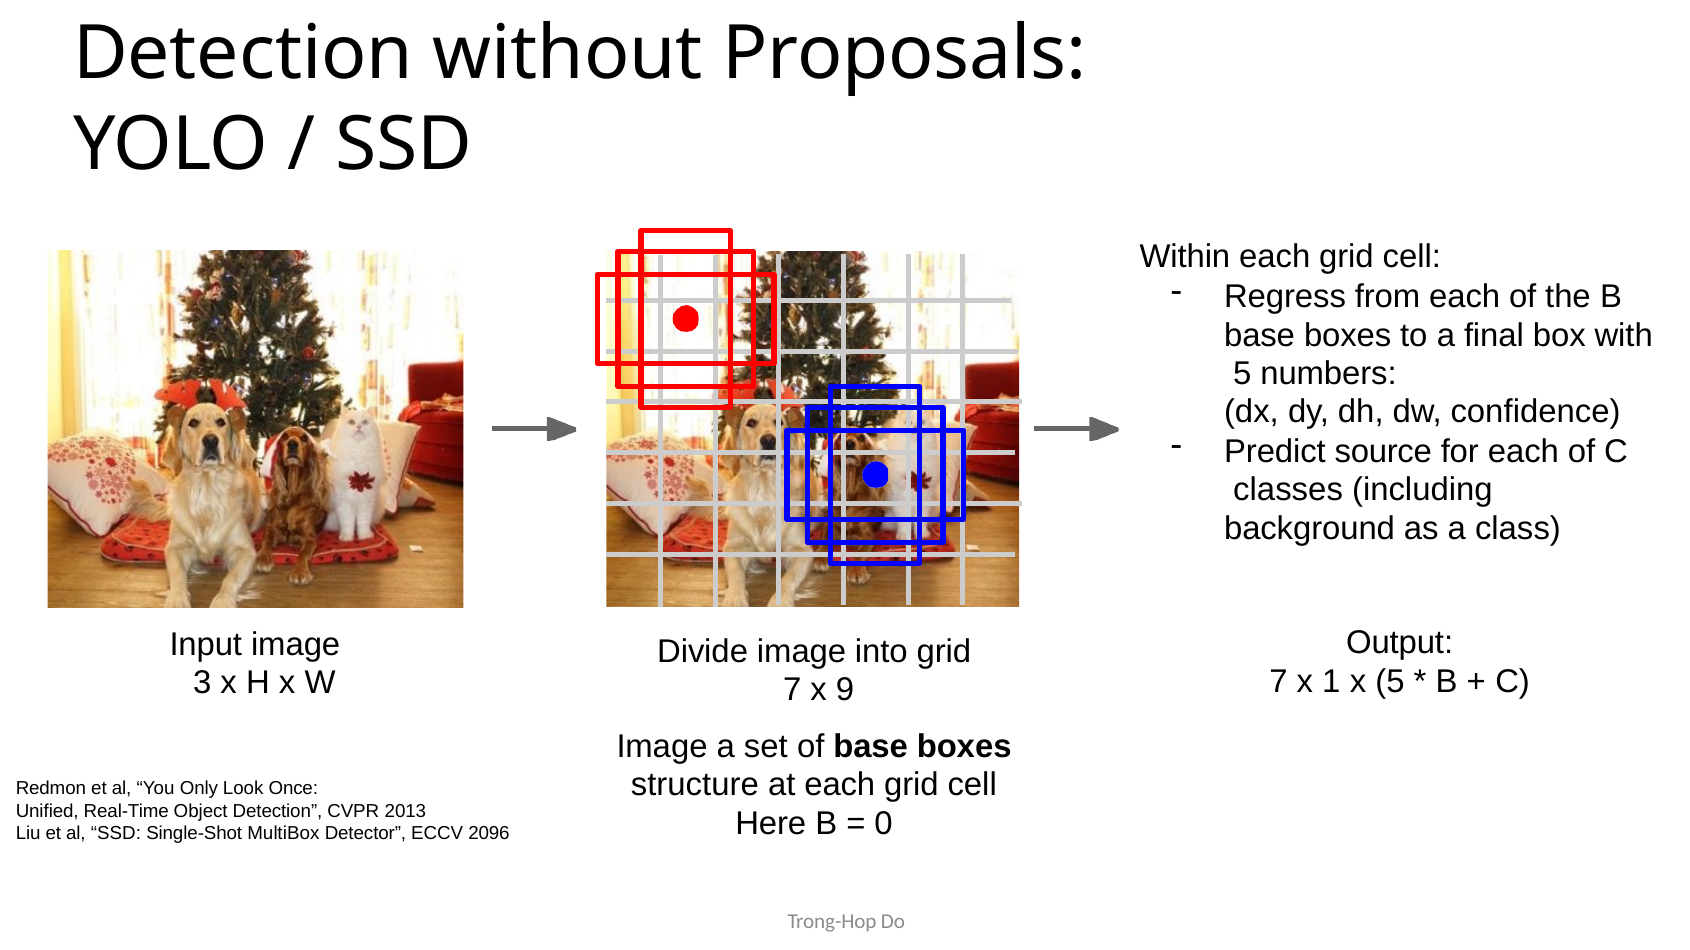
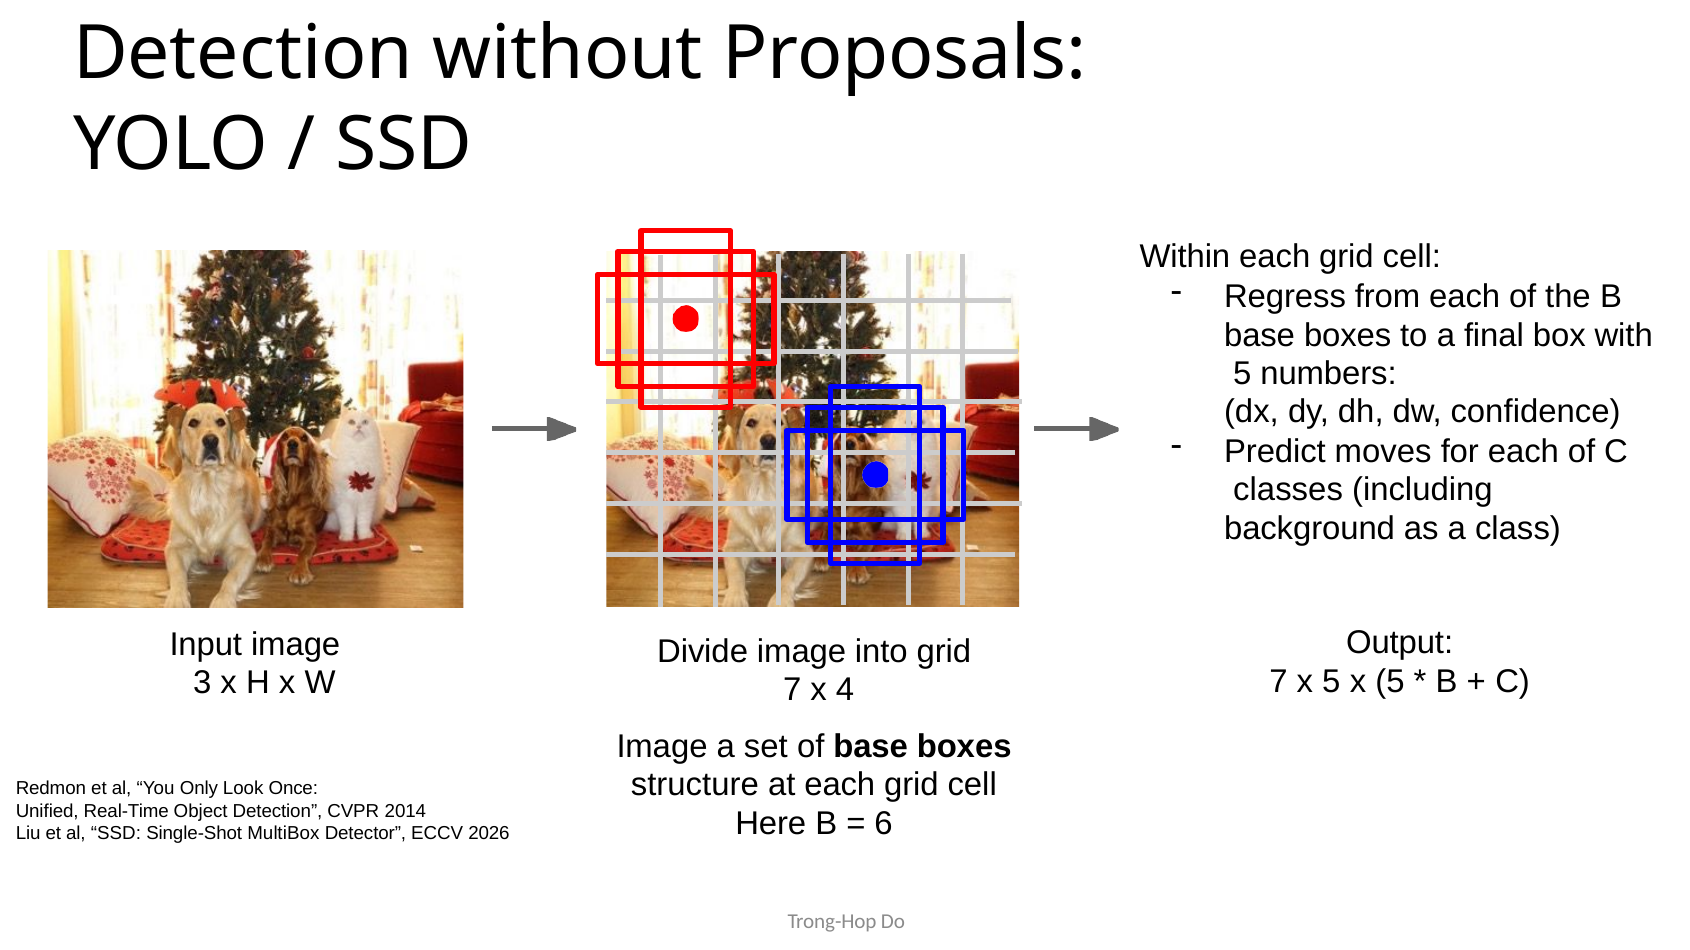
source: source -> moves
7 x 1: 1 -> 5
9: 9 -> 4
2013: 2013 -> 2014
0: 0 -> 6
2096: 2096 -> 2026
